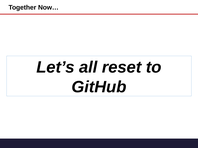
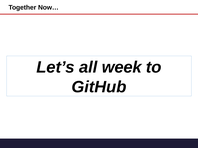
reset: reset -> week
